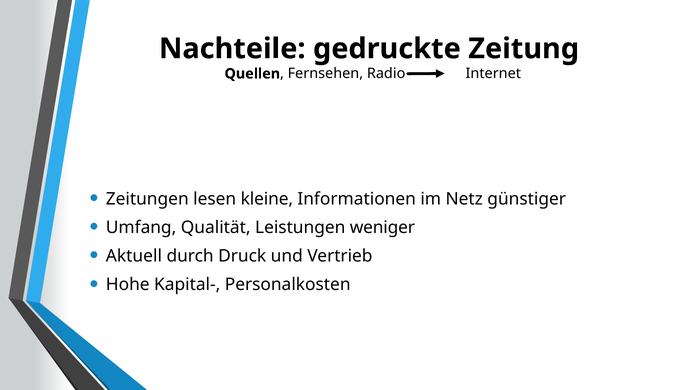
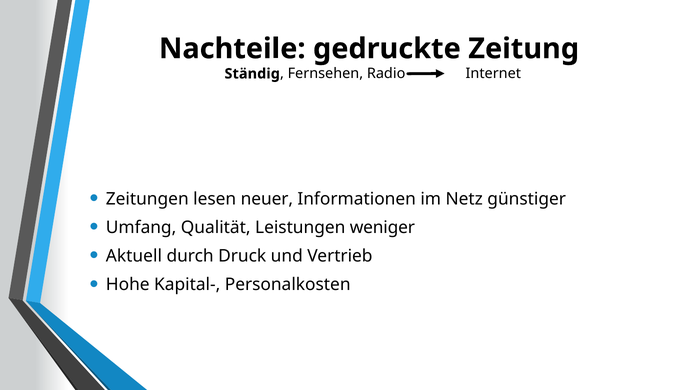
Quellen: Quellen -> Ständig
kleine: kleine -> neuer
